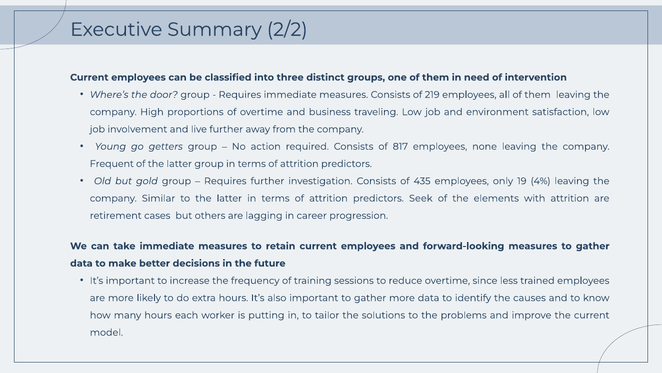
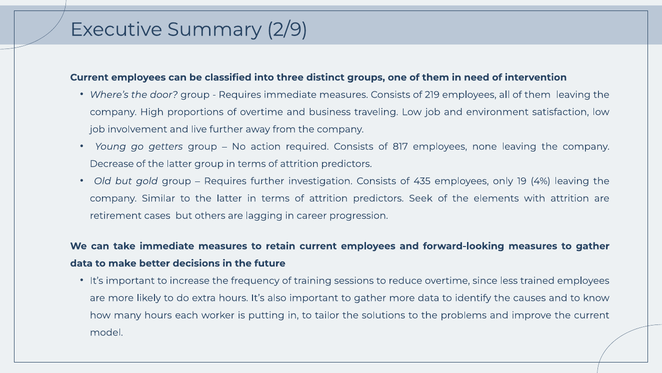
2/2: 2/2 -> 2/9
Frequent: Frequent -> Decrease
